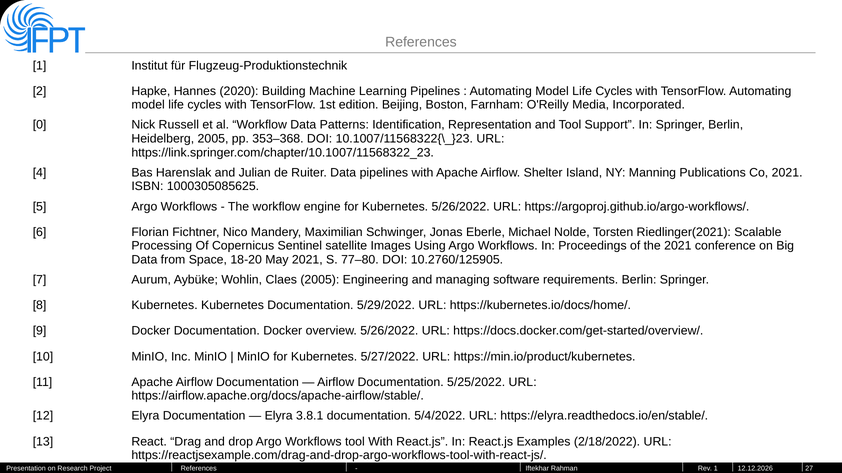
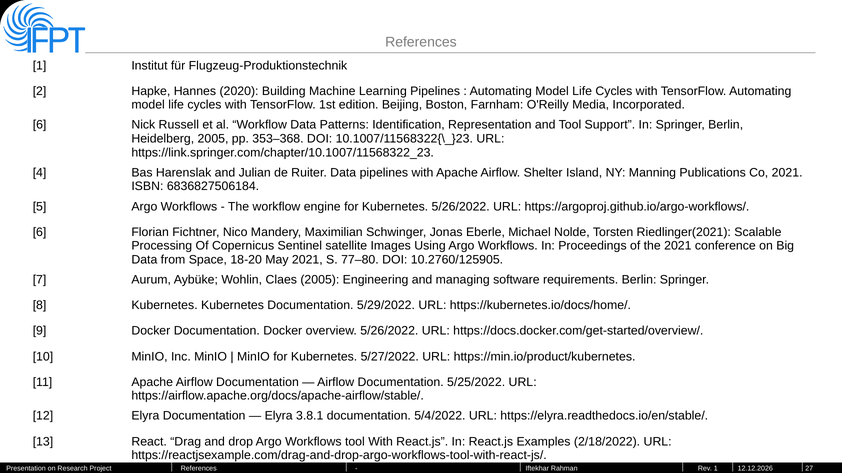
0 at (40, 125): 0 -> 6
1000305085625: 1000305085625 -> 6836827506184
